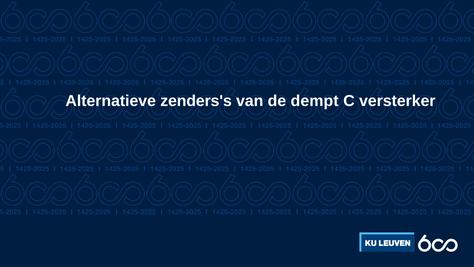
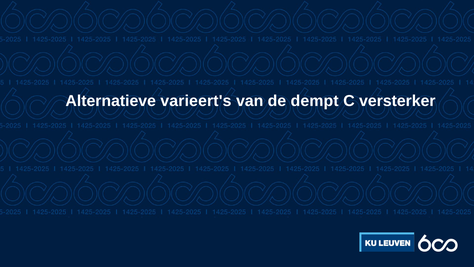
zenders's: zenders's -> varieert's
